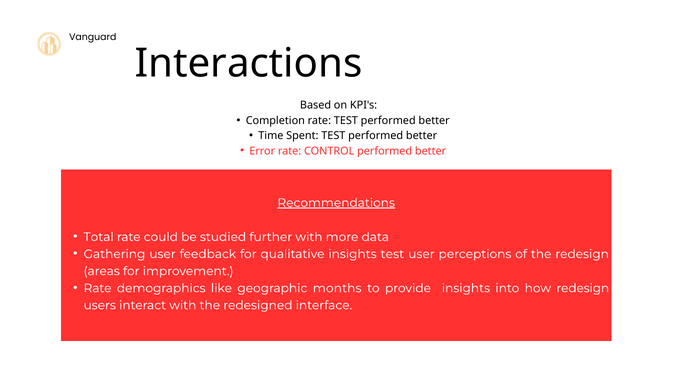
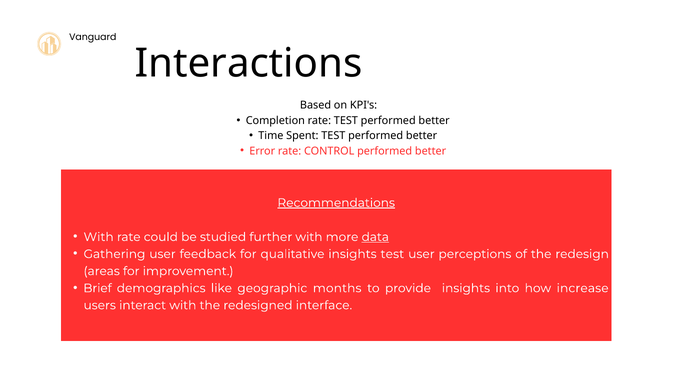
Total at (99, 237): Total -> With
data underline: none -> present
Rate at (98, 288): Rate -> Brief
how redesign: redesign -> increase
